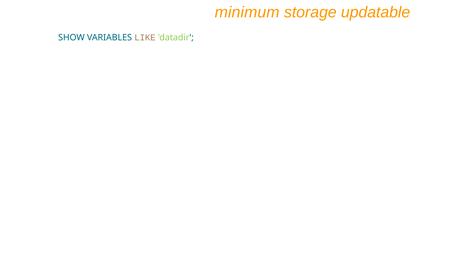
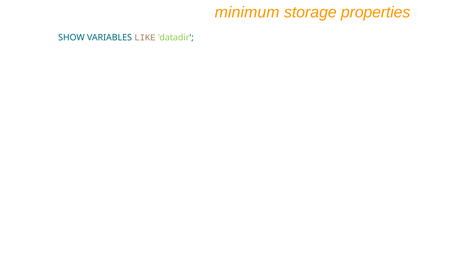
updatable: updatable -> properties
